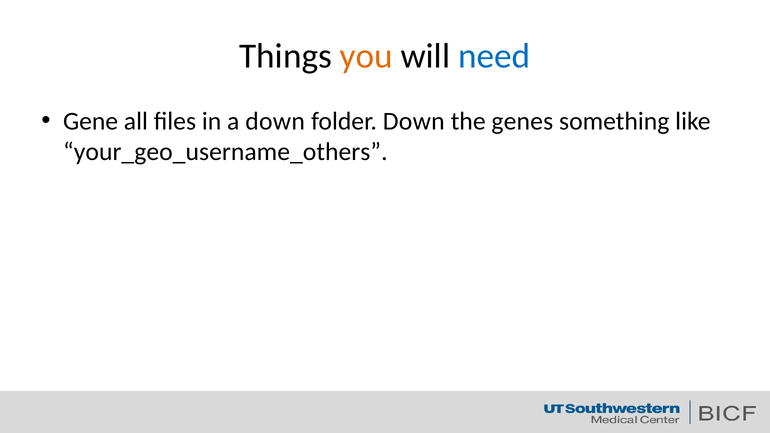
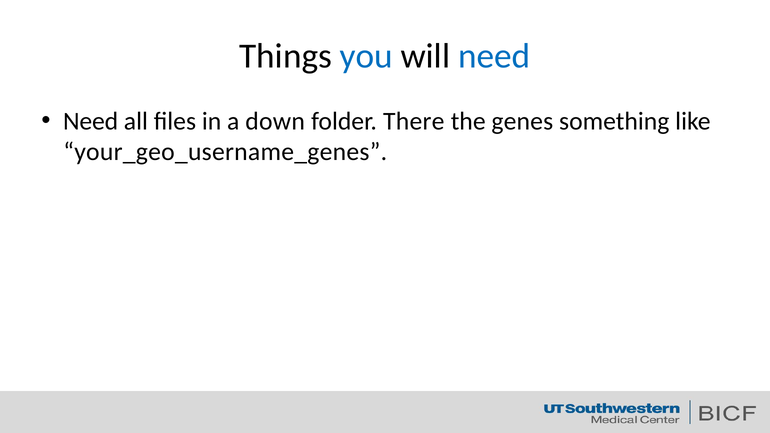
you colour: orange -> blue
Gene at (91, 121): Gene -> Need
folder Down: Down -> There
your_geo_username_others: your_geo_username_others -> your_geo_username_genes
